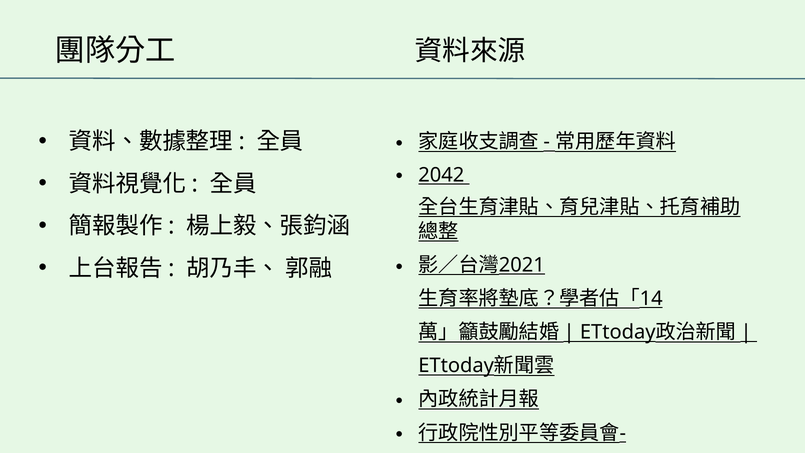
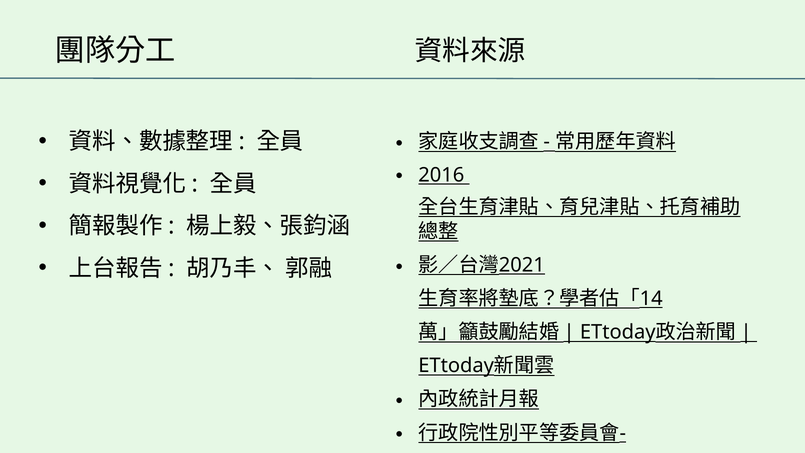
2042: 2042 -> 2016
